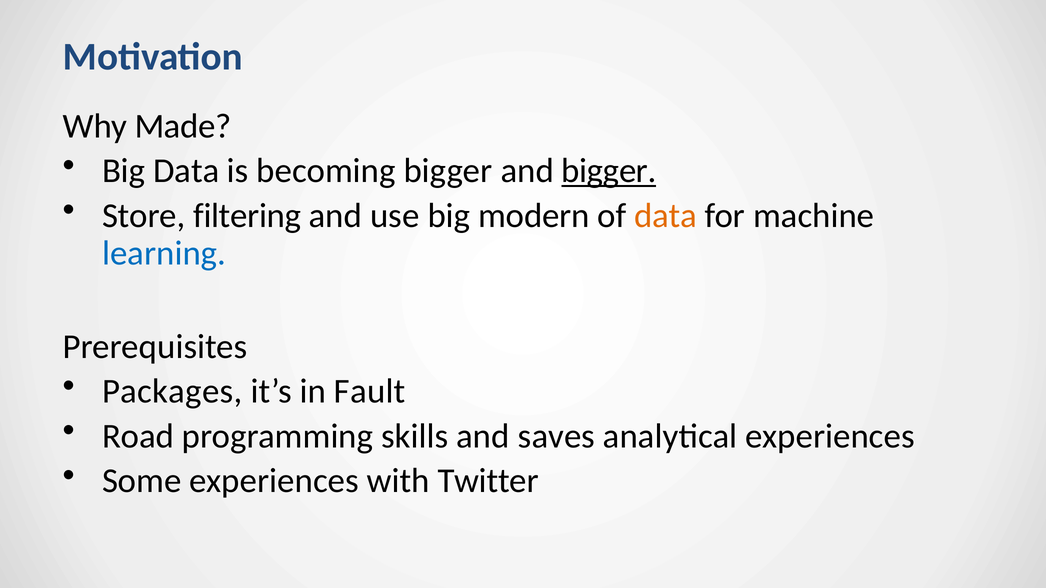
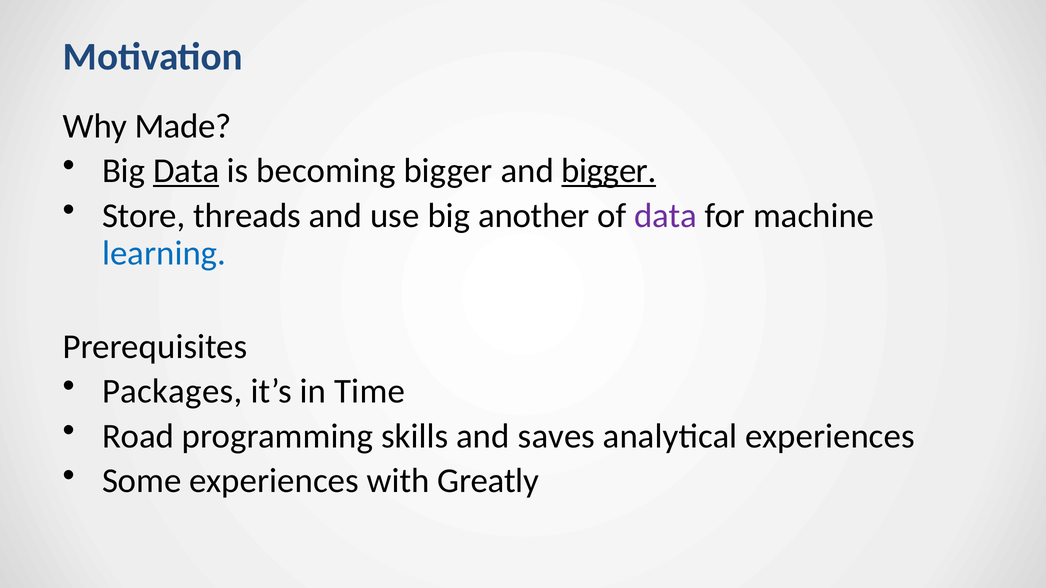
Data at (186, 171) underline: none -> present
filtering: filtering -> threads
modern: modern -> another
data at (665, 216) colour: orange -> purple
Fault: Fault -> Time
Twitter: Twitter -> Greatly
